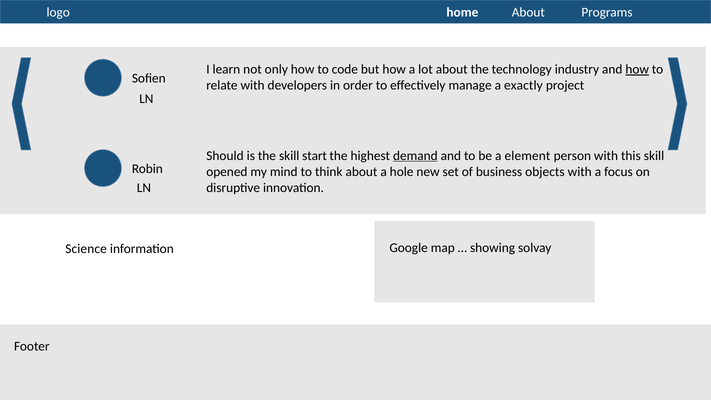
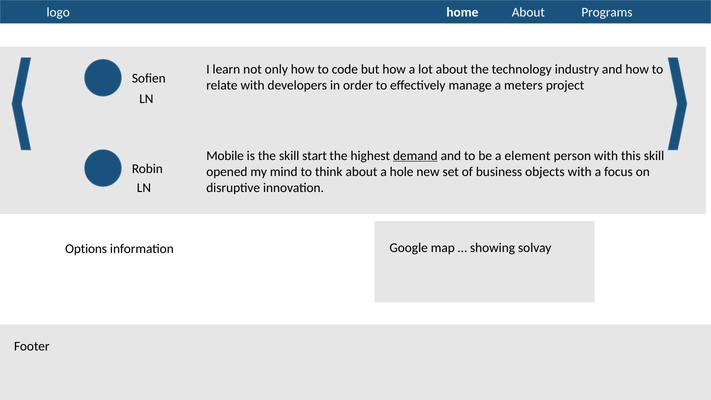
how at (637, 69) underline: present -> none
exactly: exactly -> meters
Should: Should -> Mobile
Science: Science -> Options
